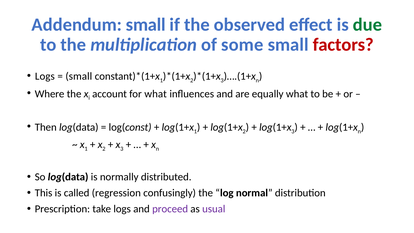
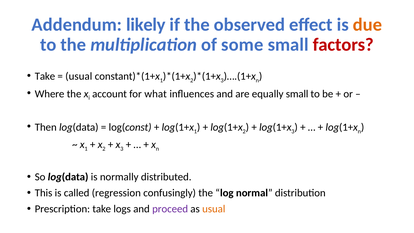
Addendum small: small -> likely
due colour: green -> orange
Logs at (45, 76): Logs -> Take
small at (79, 76): small -> usual
equally what: what -> small
usual at (214, 209) colour: purple -> orange
